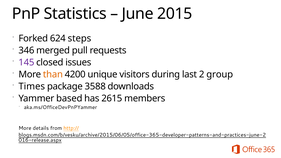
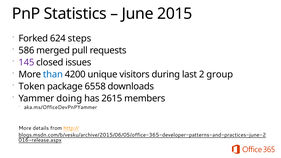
346: 346 -> 586
than colour: orange -> blue
Times: Times -> Token
3588: 3588 -> 6558
based: based -> doing
